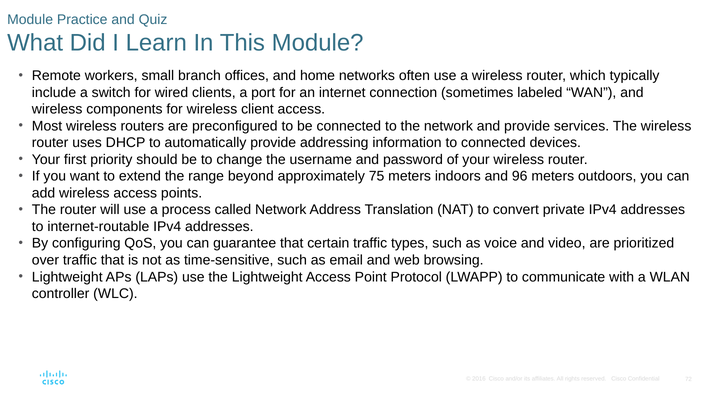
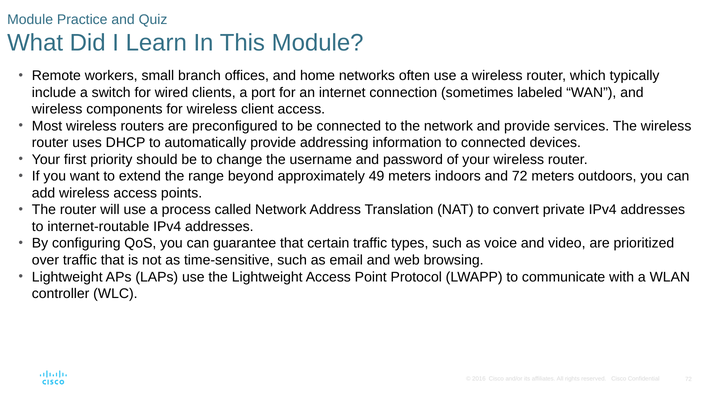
75: 75 -> 49
and 96: 96 -> 72
